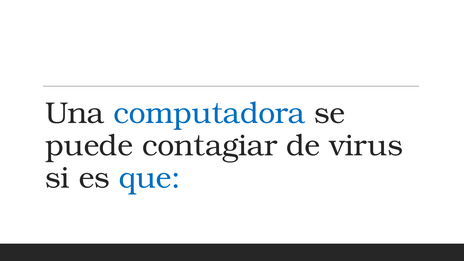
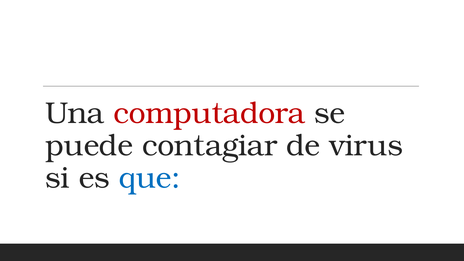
computadora colour: blue -> red
